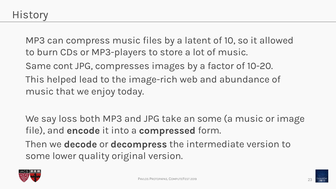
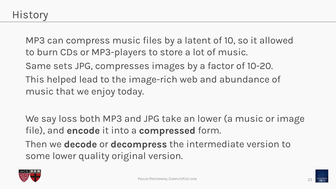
cont: cont -> sets
an some: some -> lower
